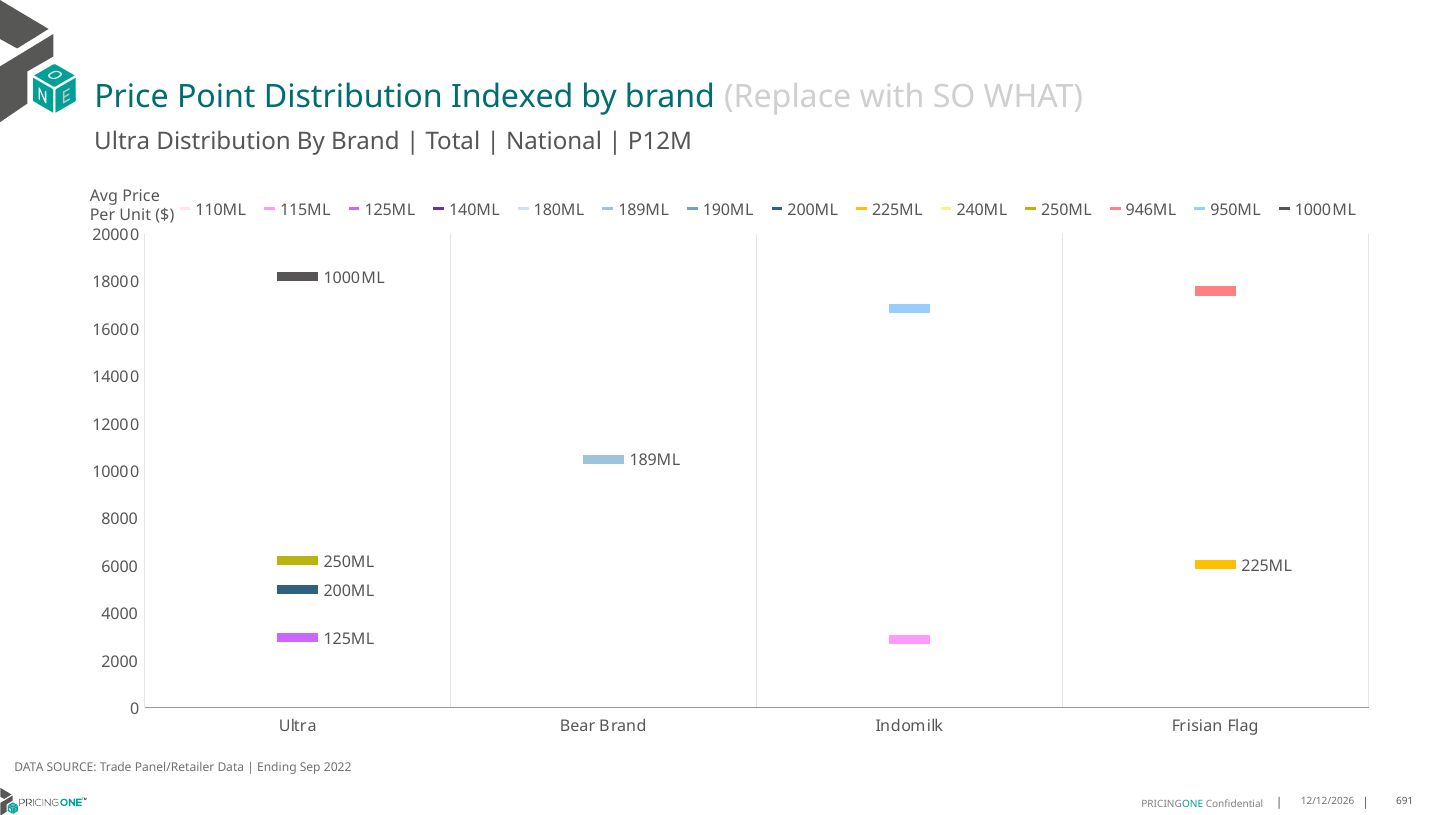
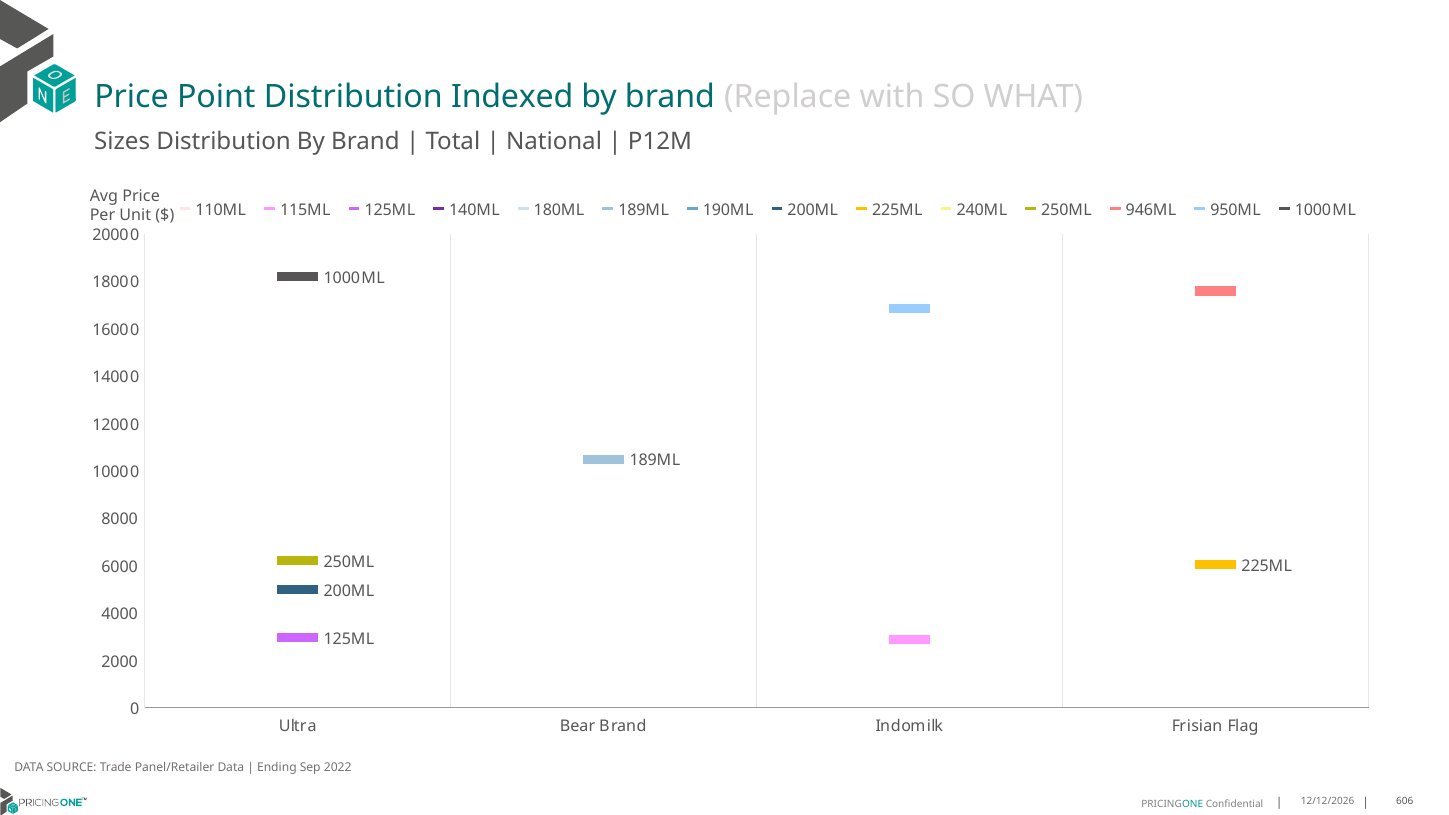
Ultra at (122, 141): Ultra -> Sizes
691: 691 -> 606
